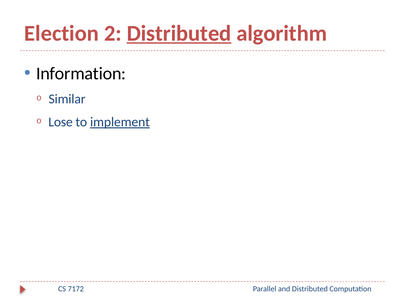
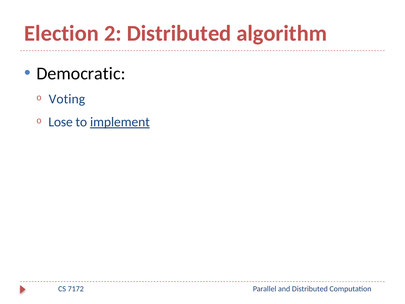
Distributed at (179, 33) underline: present -> none
Information: Information -> Democratic
Similar: Similar -> Voting
